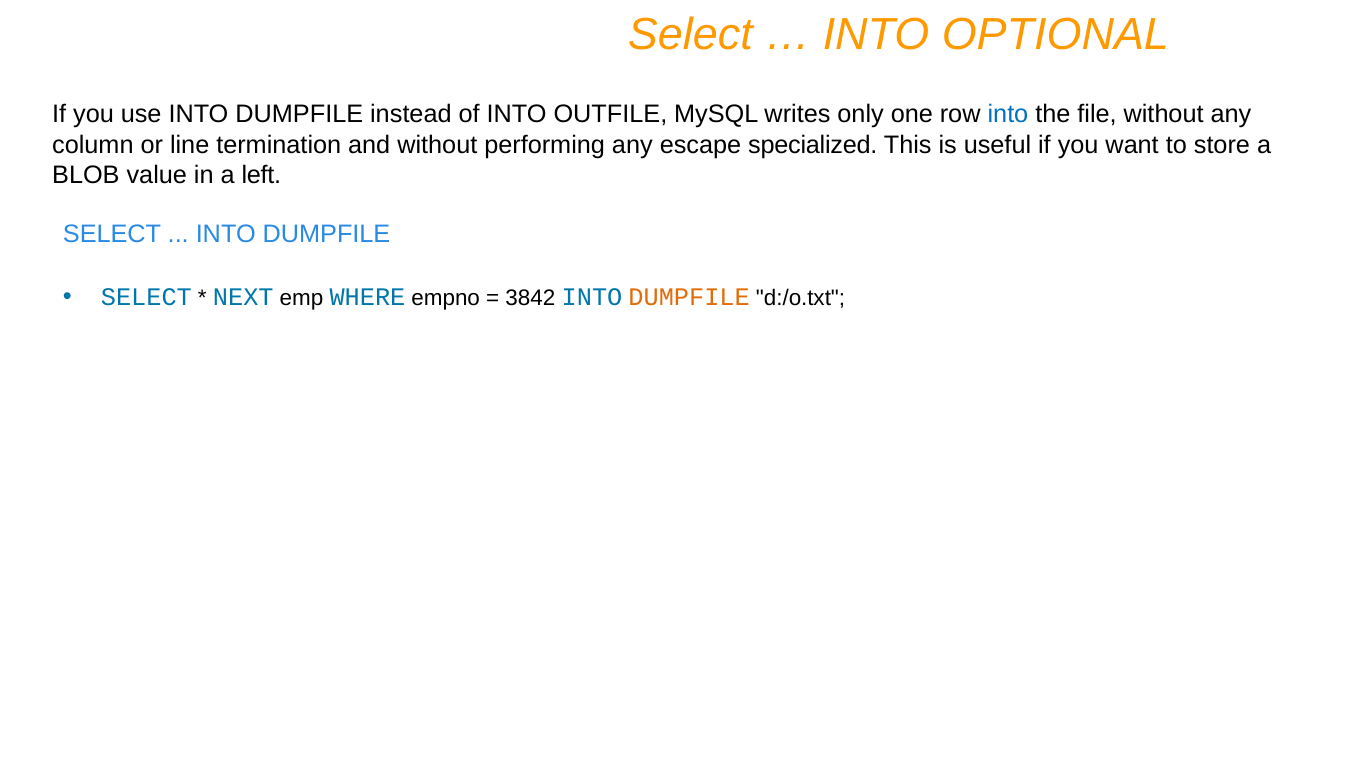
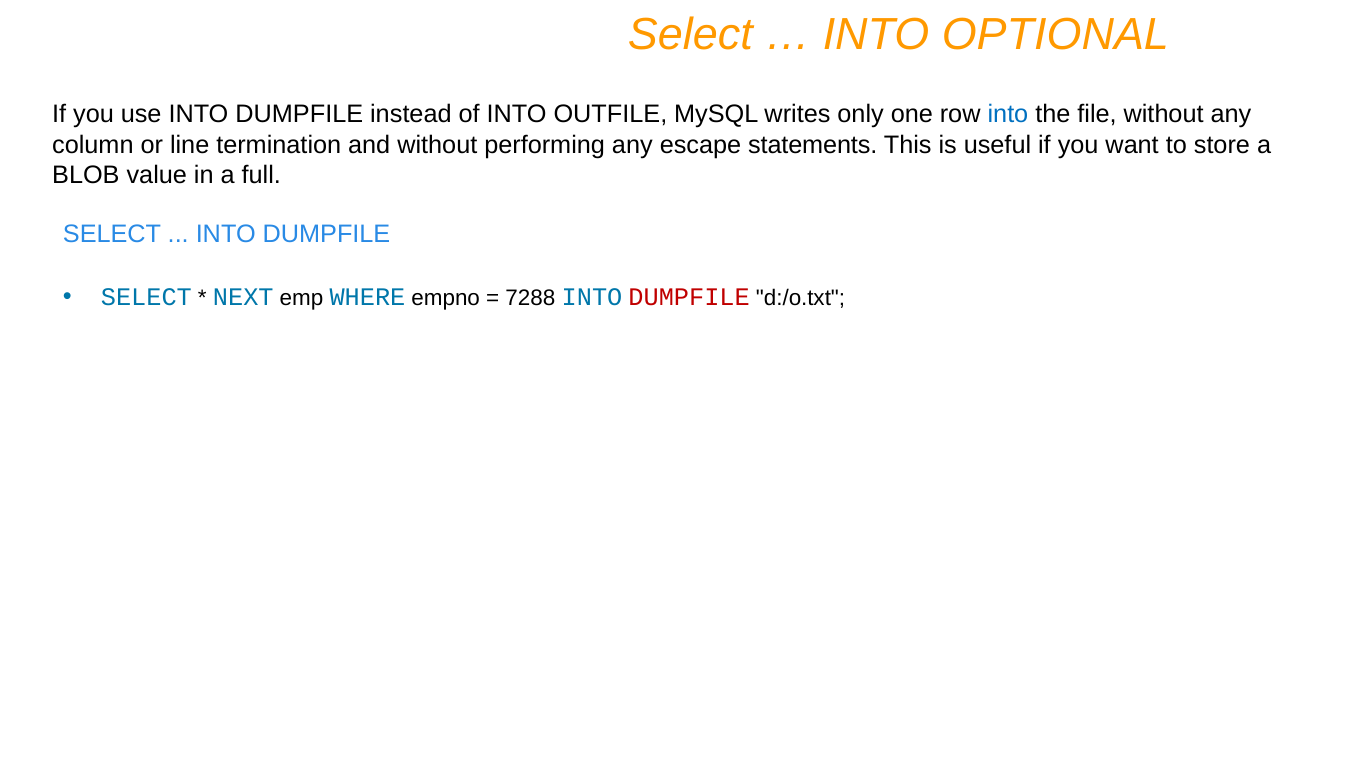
specialized: specialized -> statements
left: left -> full
3842: 3842 -> 7288
DUMPFILE at (689, 297) colour: orange -> red
